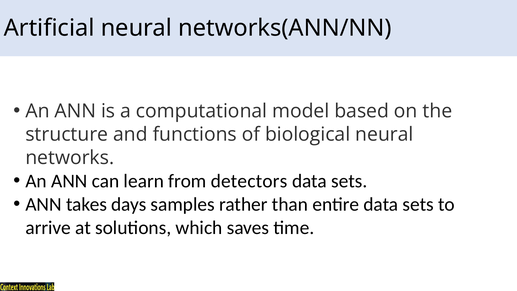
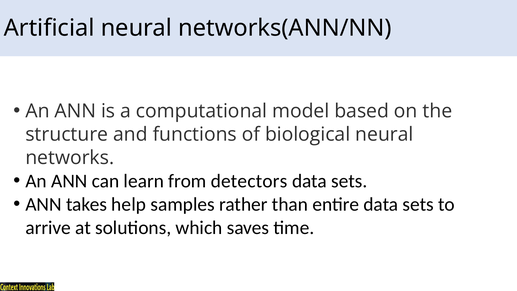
days: days -> help
